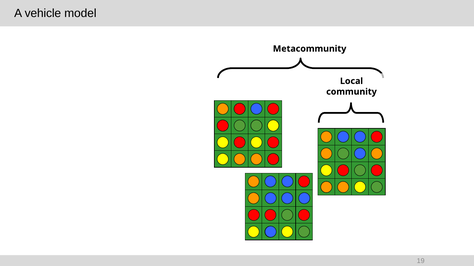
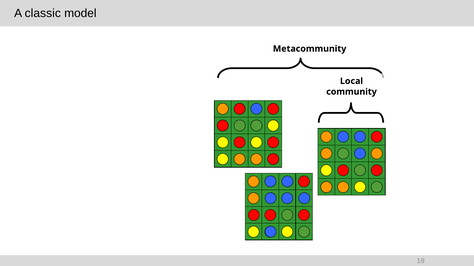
vehicle: vehicle -> classic
